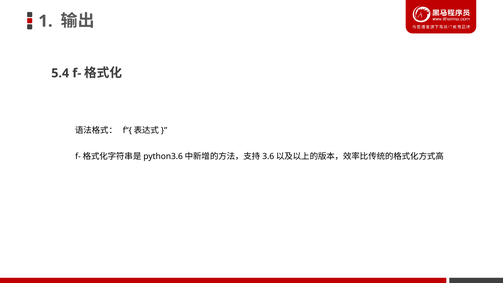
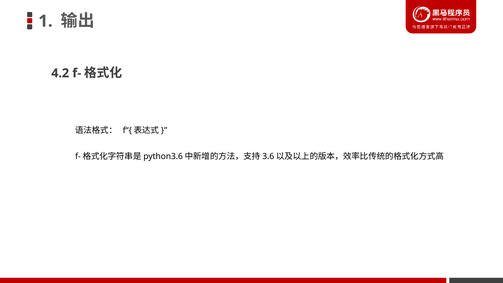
5.4: 5.4 -> 4.2
